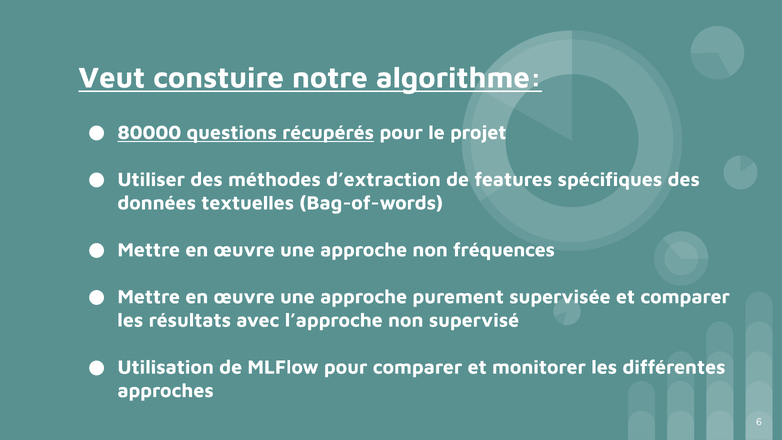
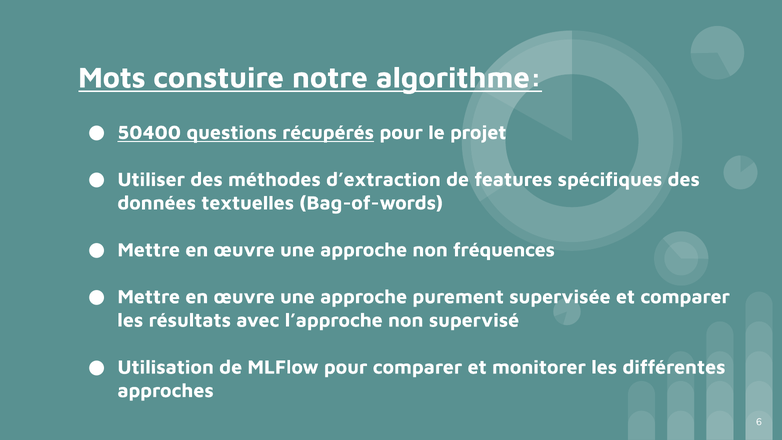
Veut: Veut -> Mots
80000: 80000 -> 50400
